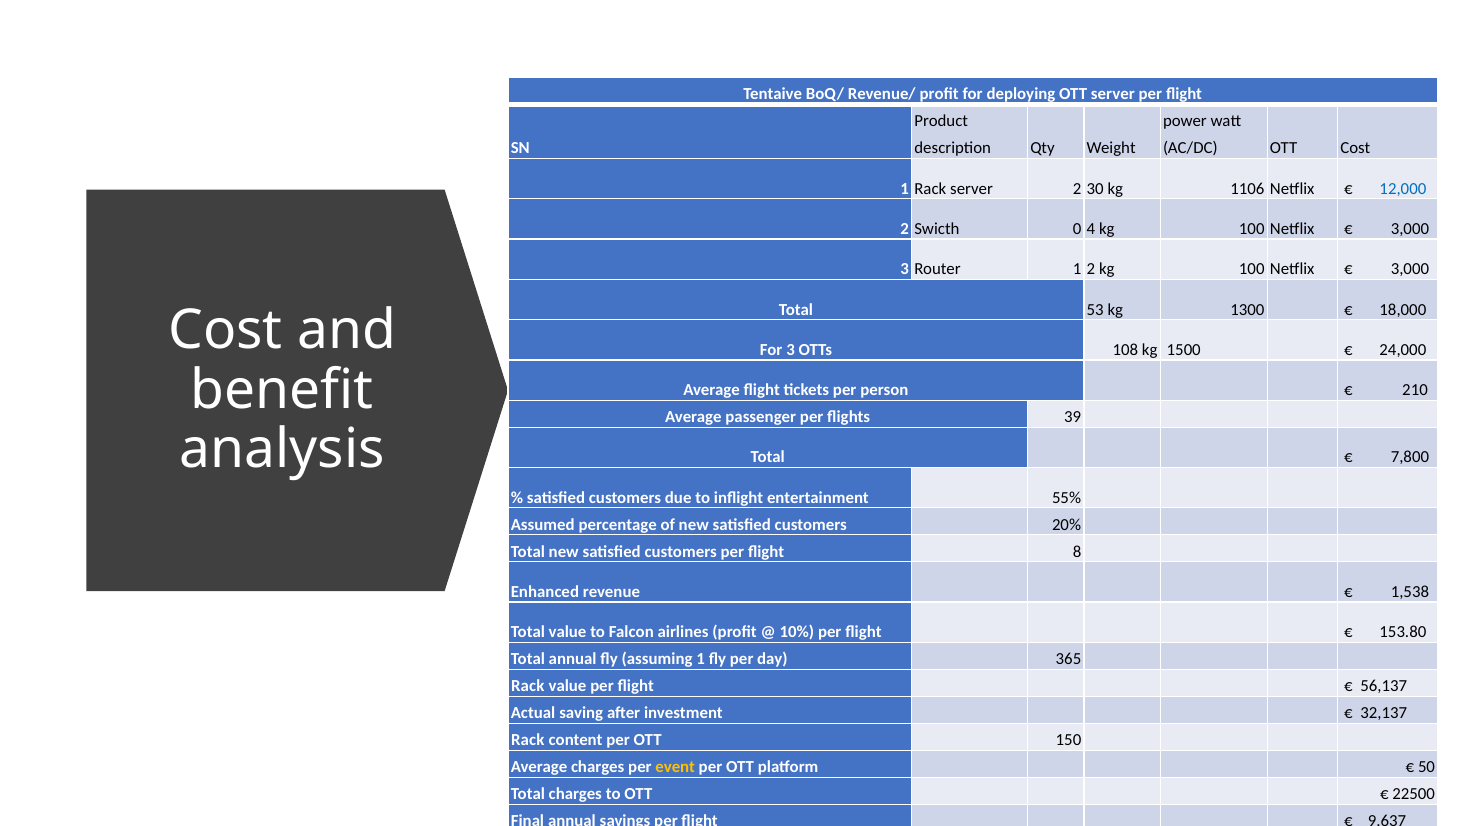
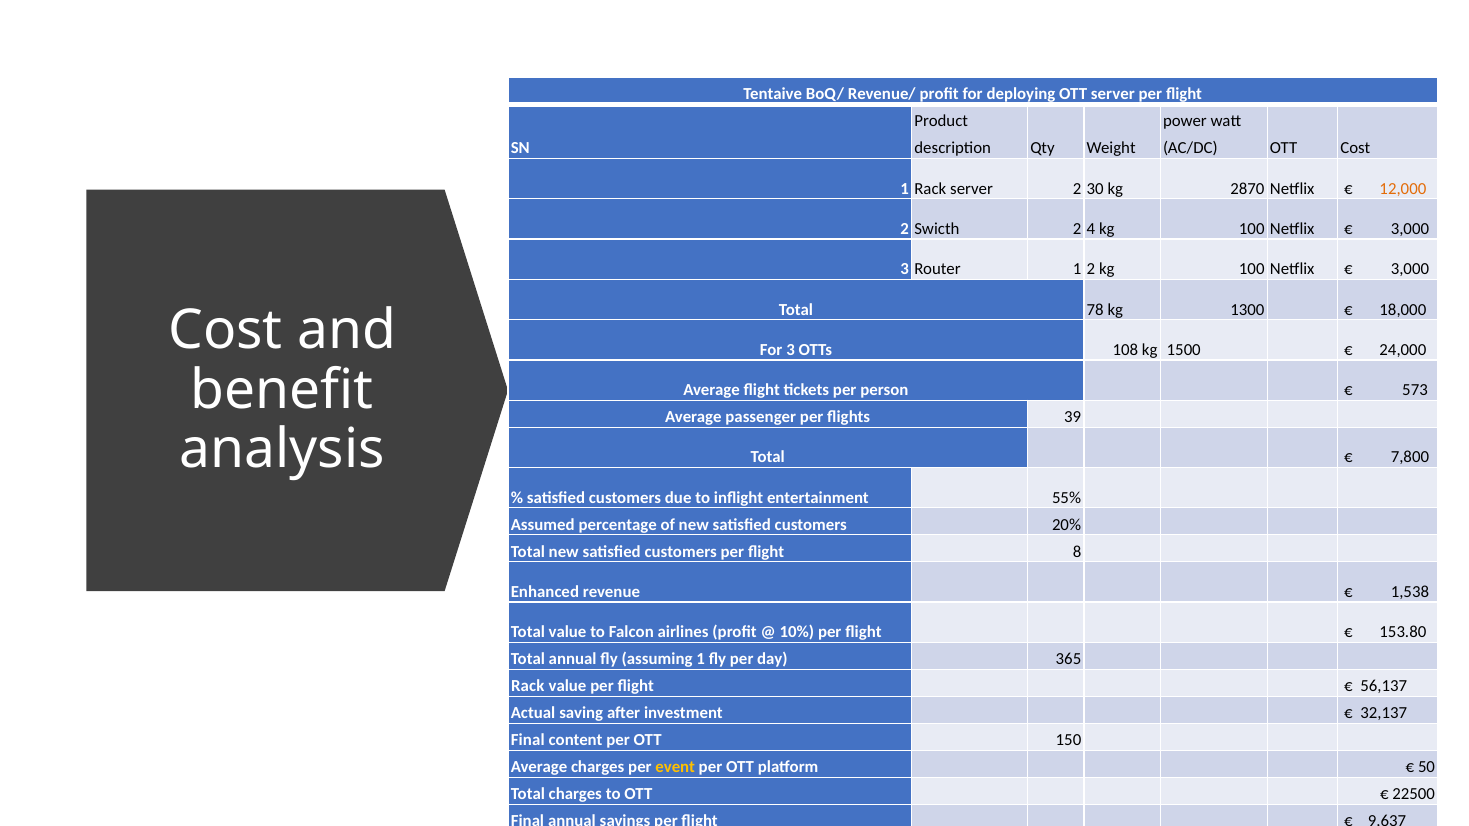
1106: 1106 -> 2870
12,000 colour: blue -> orange
Swicth 0: 0 -> 2
53: 53 -> 78
210: 210 -> 573
Rack at (528, 741): Rack -> Final
